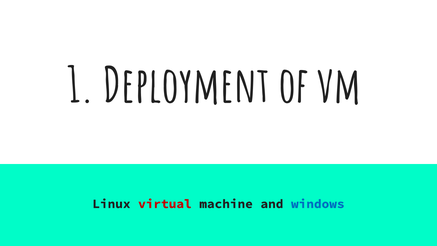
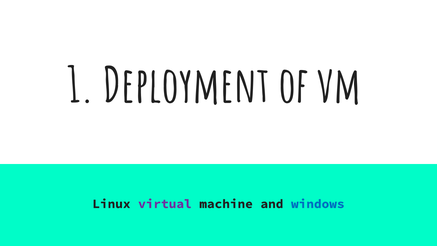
virtual colour: red -> purple
